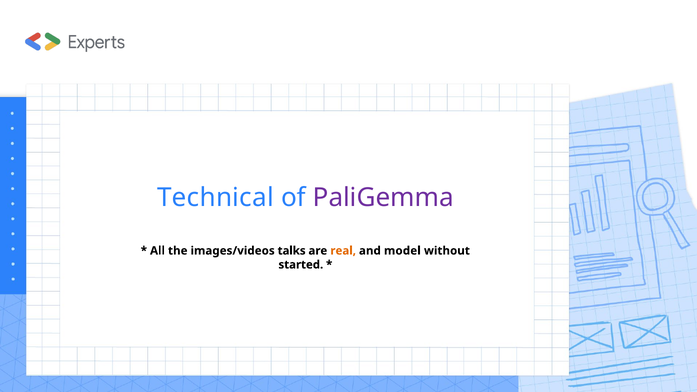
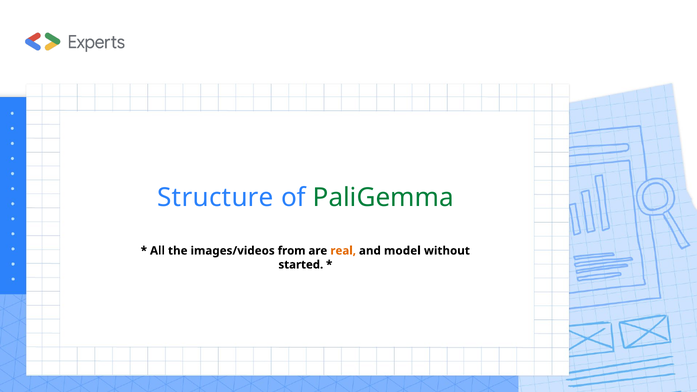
Technical: Technical -> Structure
PaliGemma colour: purple -> green
talks: talks -> from
